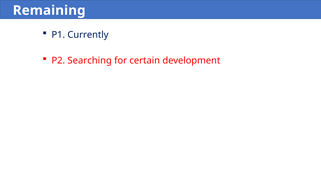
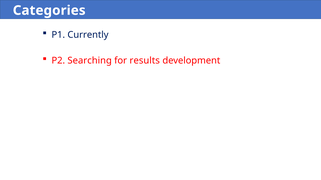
Remaining: Remaining -> Categories
certain: certain -> results
